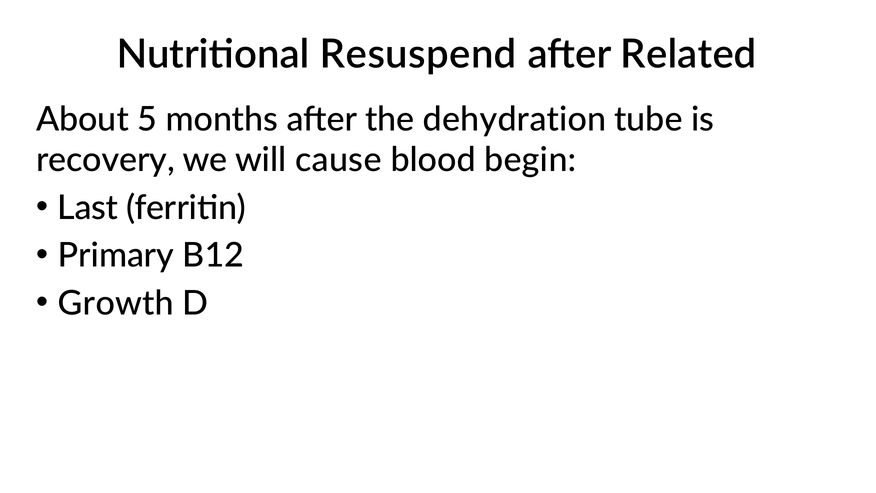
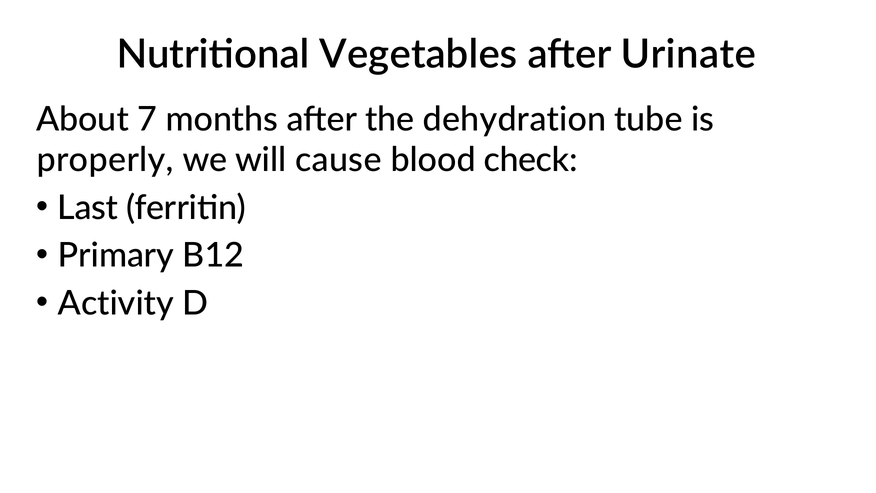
Resuspend: Resuspend -> Vegetables
Related: Related -> Urinate
5: 5 -> 7
recovery: recovery -> properly
begin: begin -> check
Growth: Growth -> Activity
